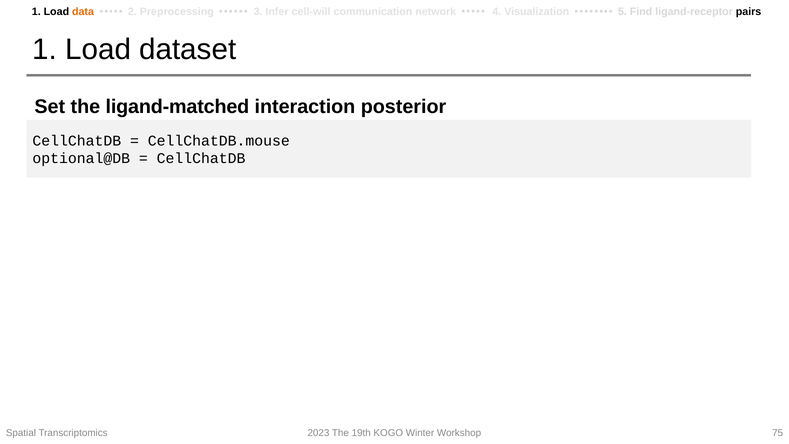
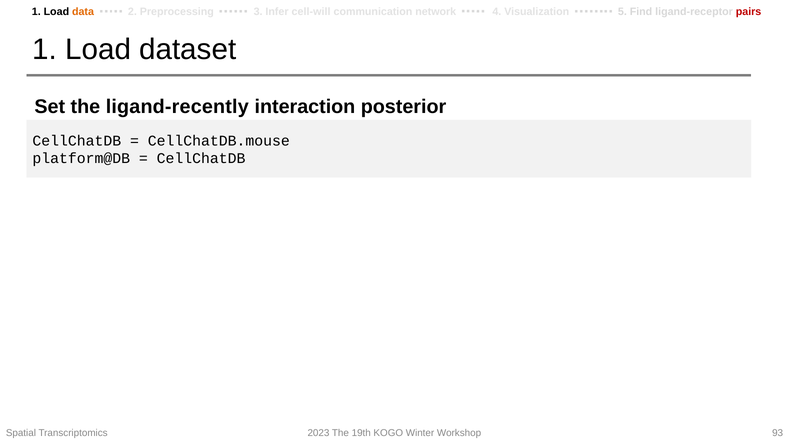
pairs colour: black -> red
ligand-matched: ligand-matched -> ligand-recently
optional@DB: optional@DB -> platform@DB
75: 75 -> 93
